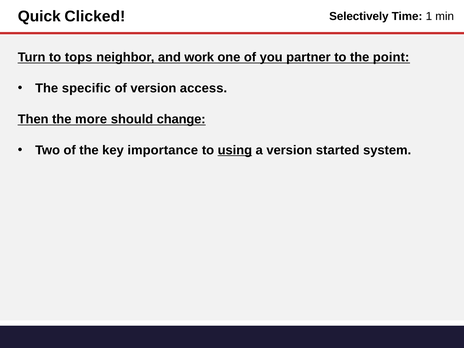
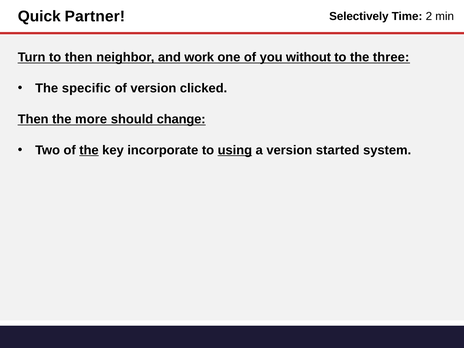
Clicked: Clicked -> Partner
1: 1 -> 2
to tops: tops -> then
partner: partner -> without
point: point -> three
access: access -> clicked
the at (89, 150) underline: none -> present
importance: importance -> incorporate
